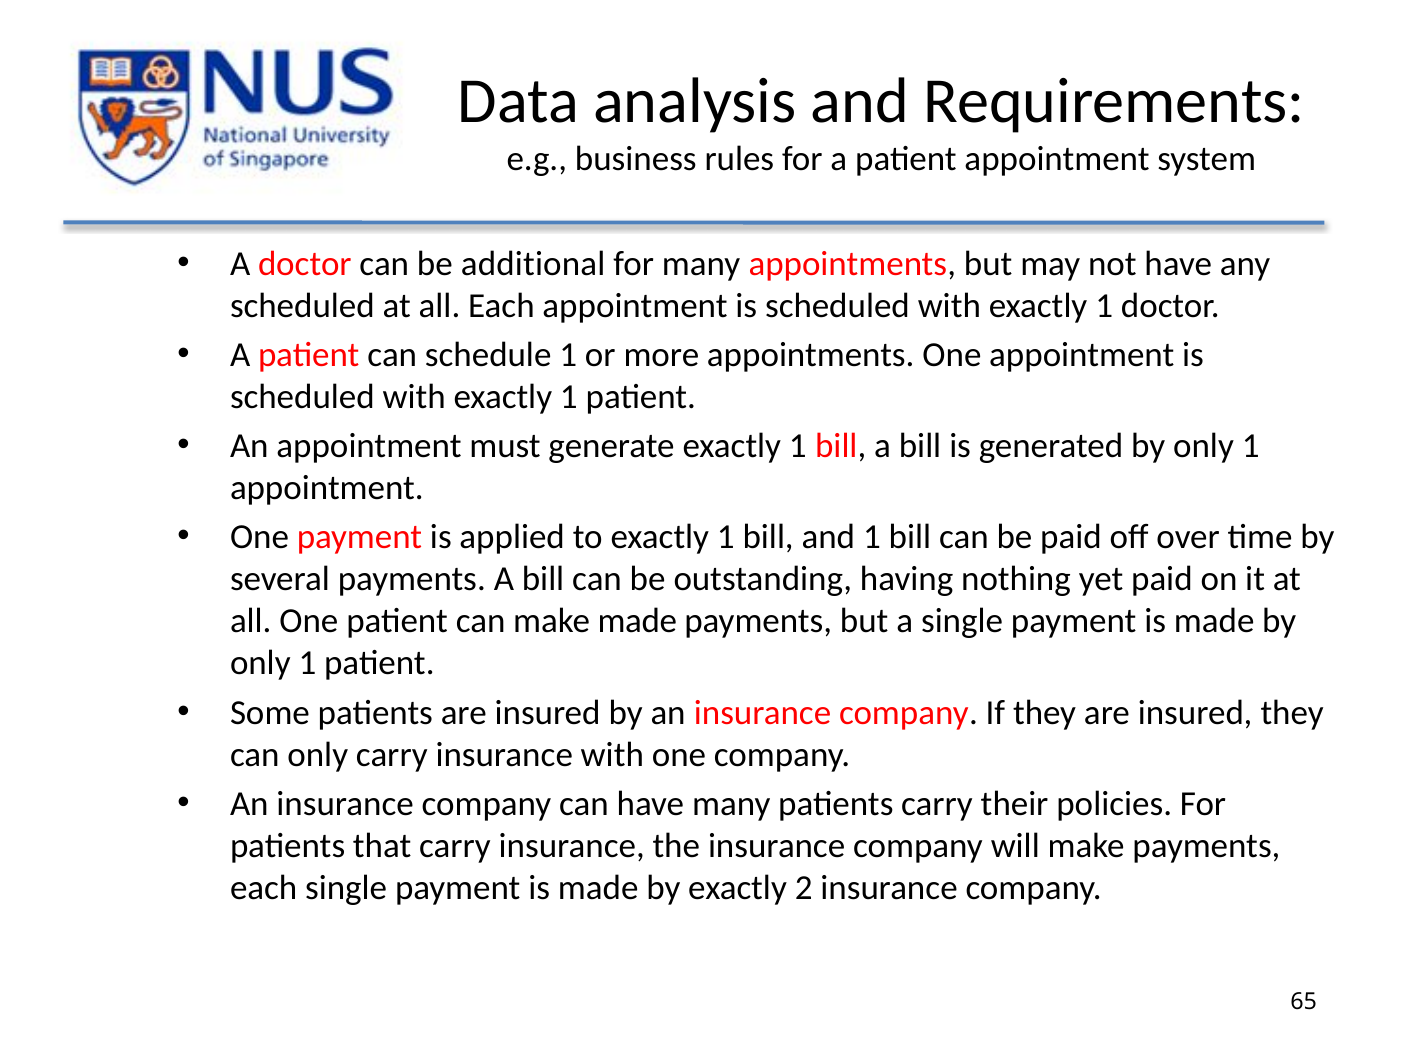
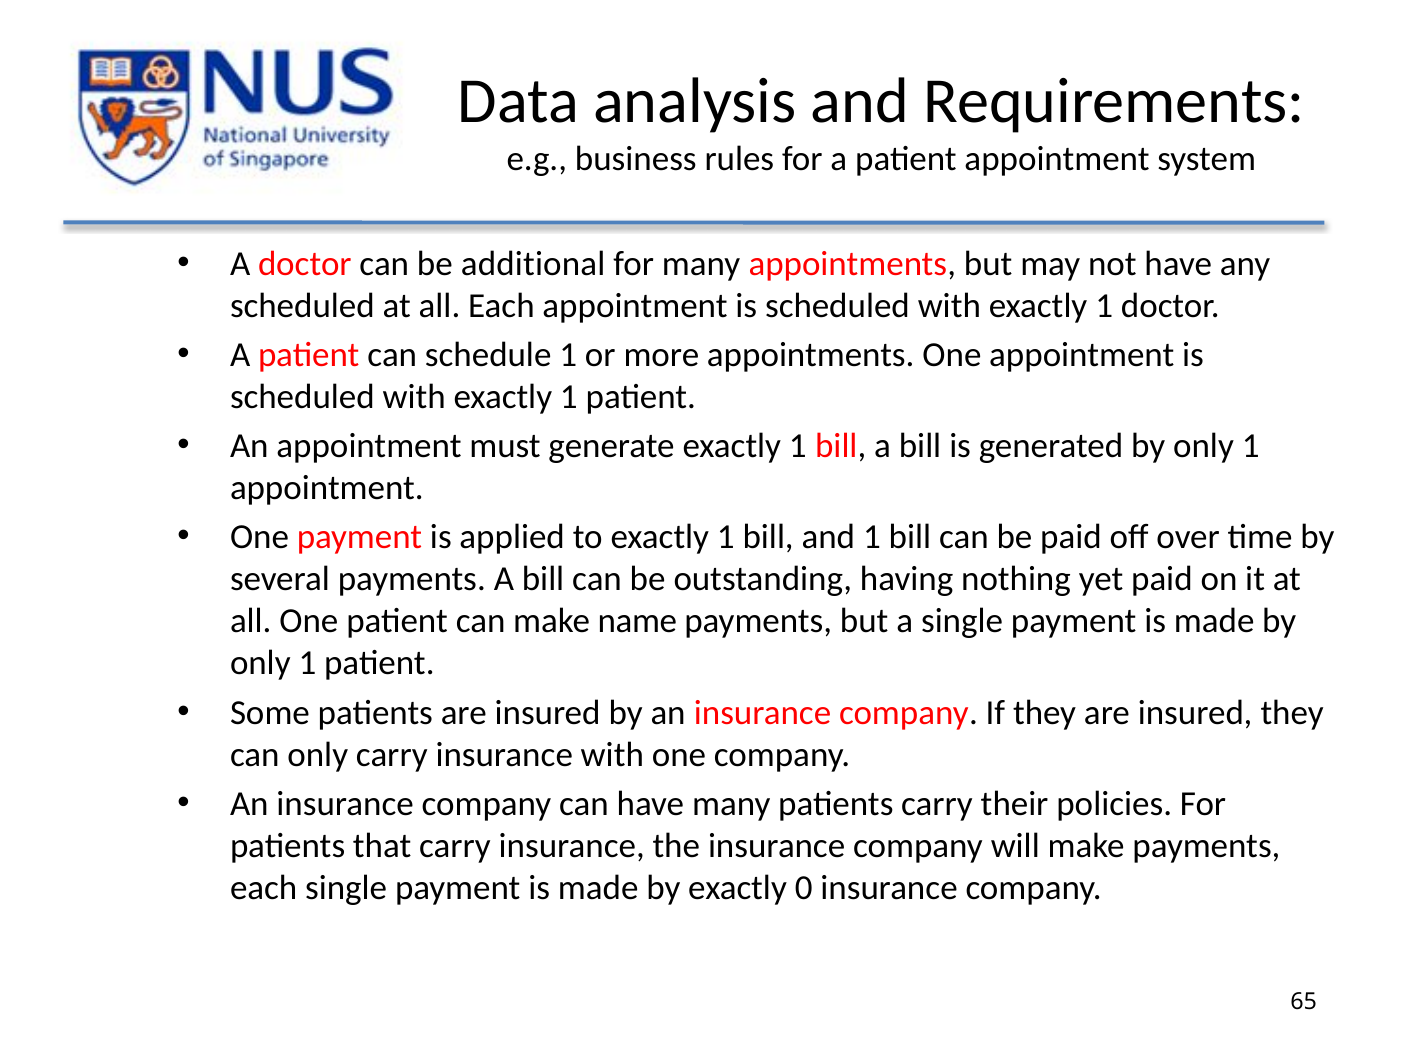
make made: made -> name
2: 2 -> 0
